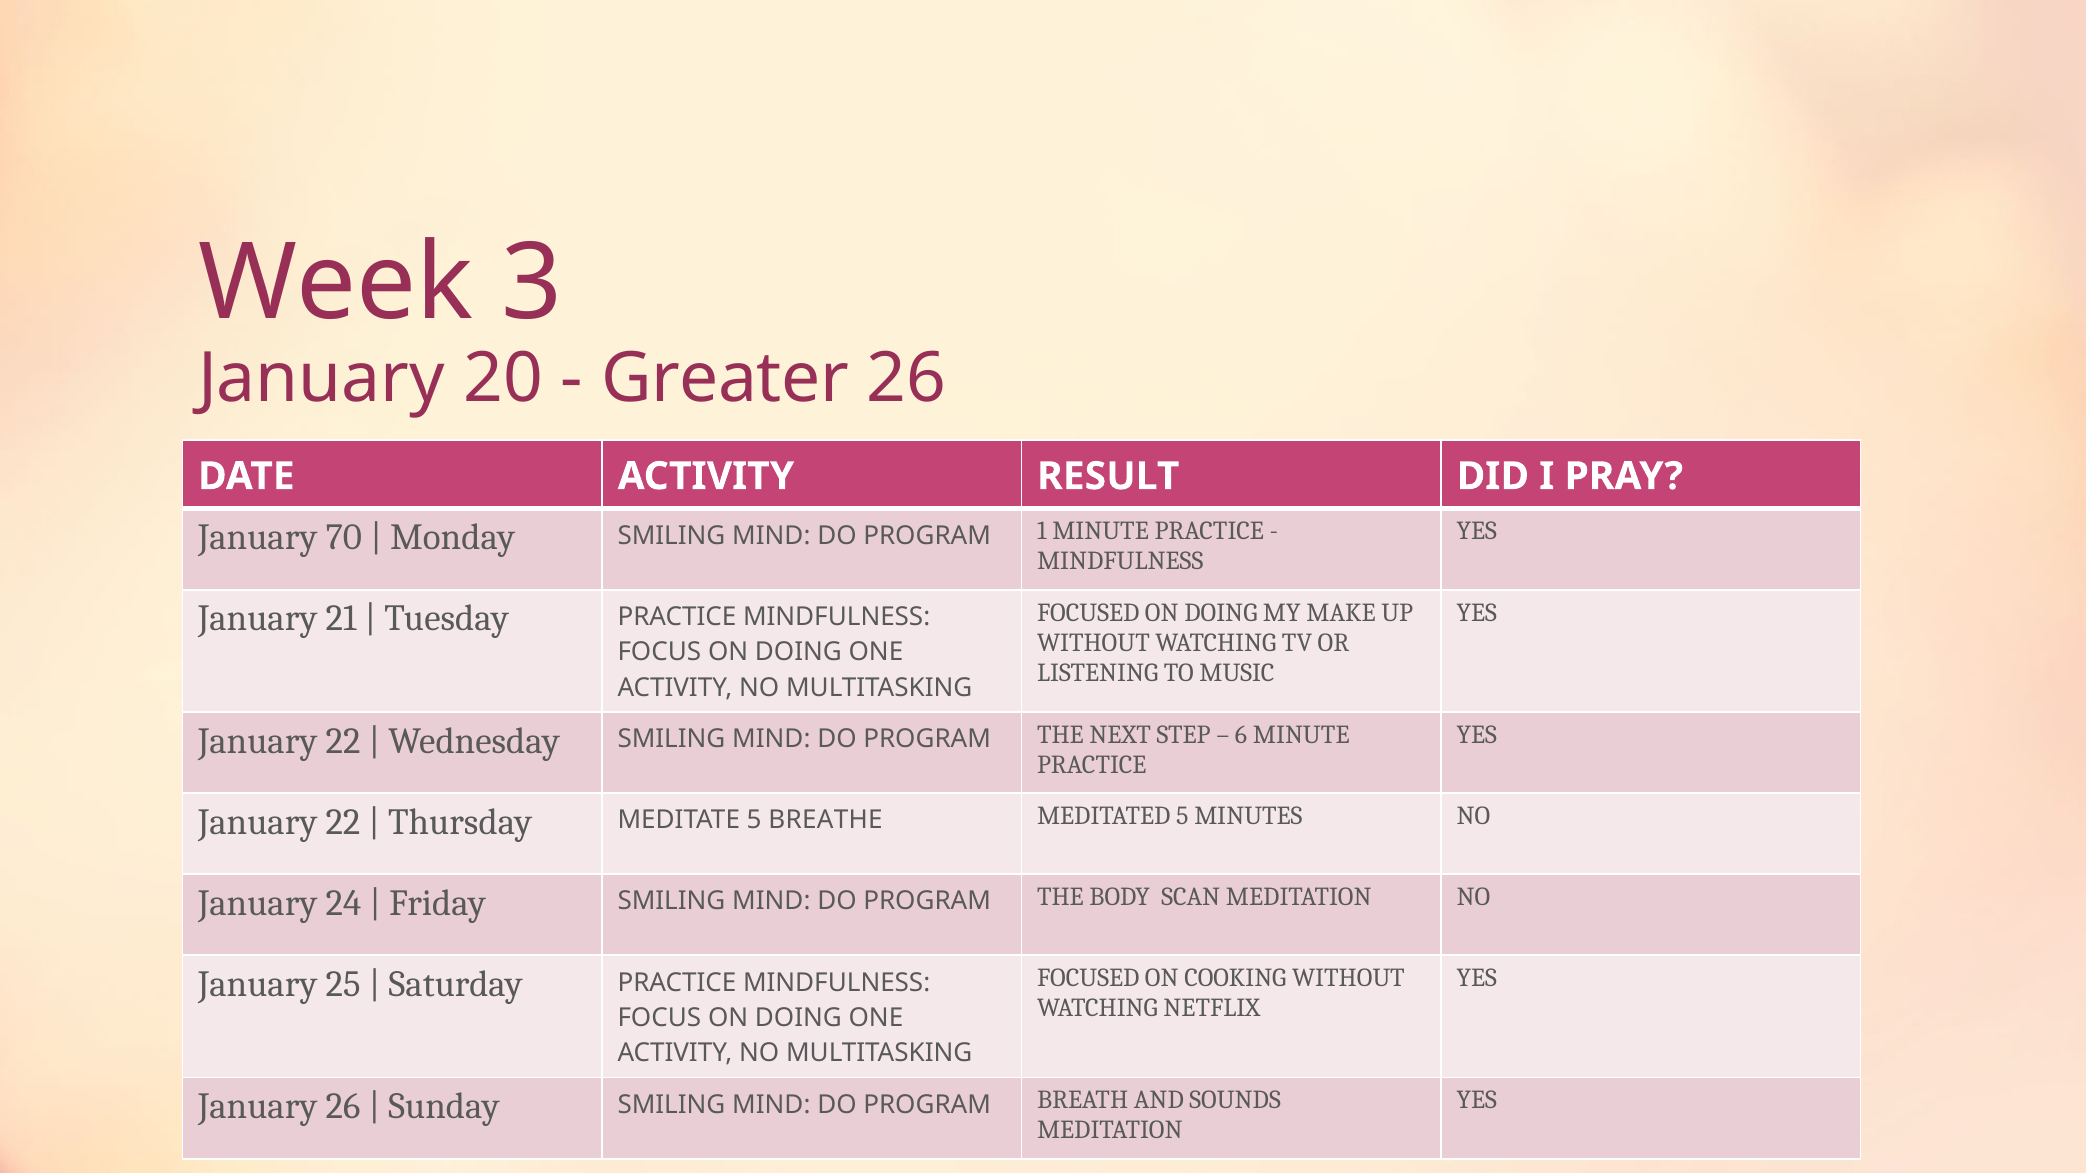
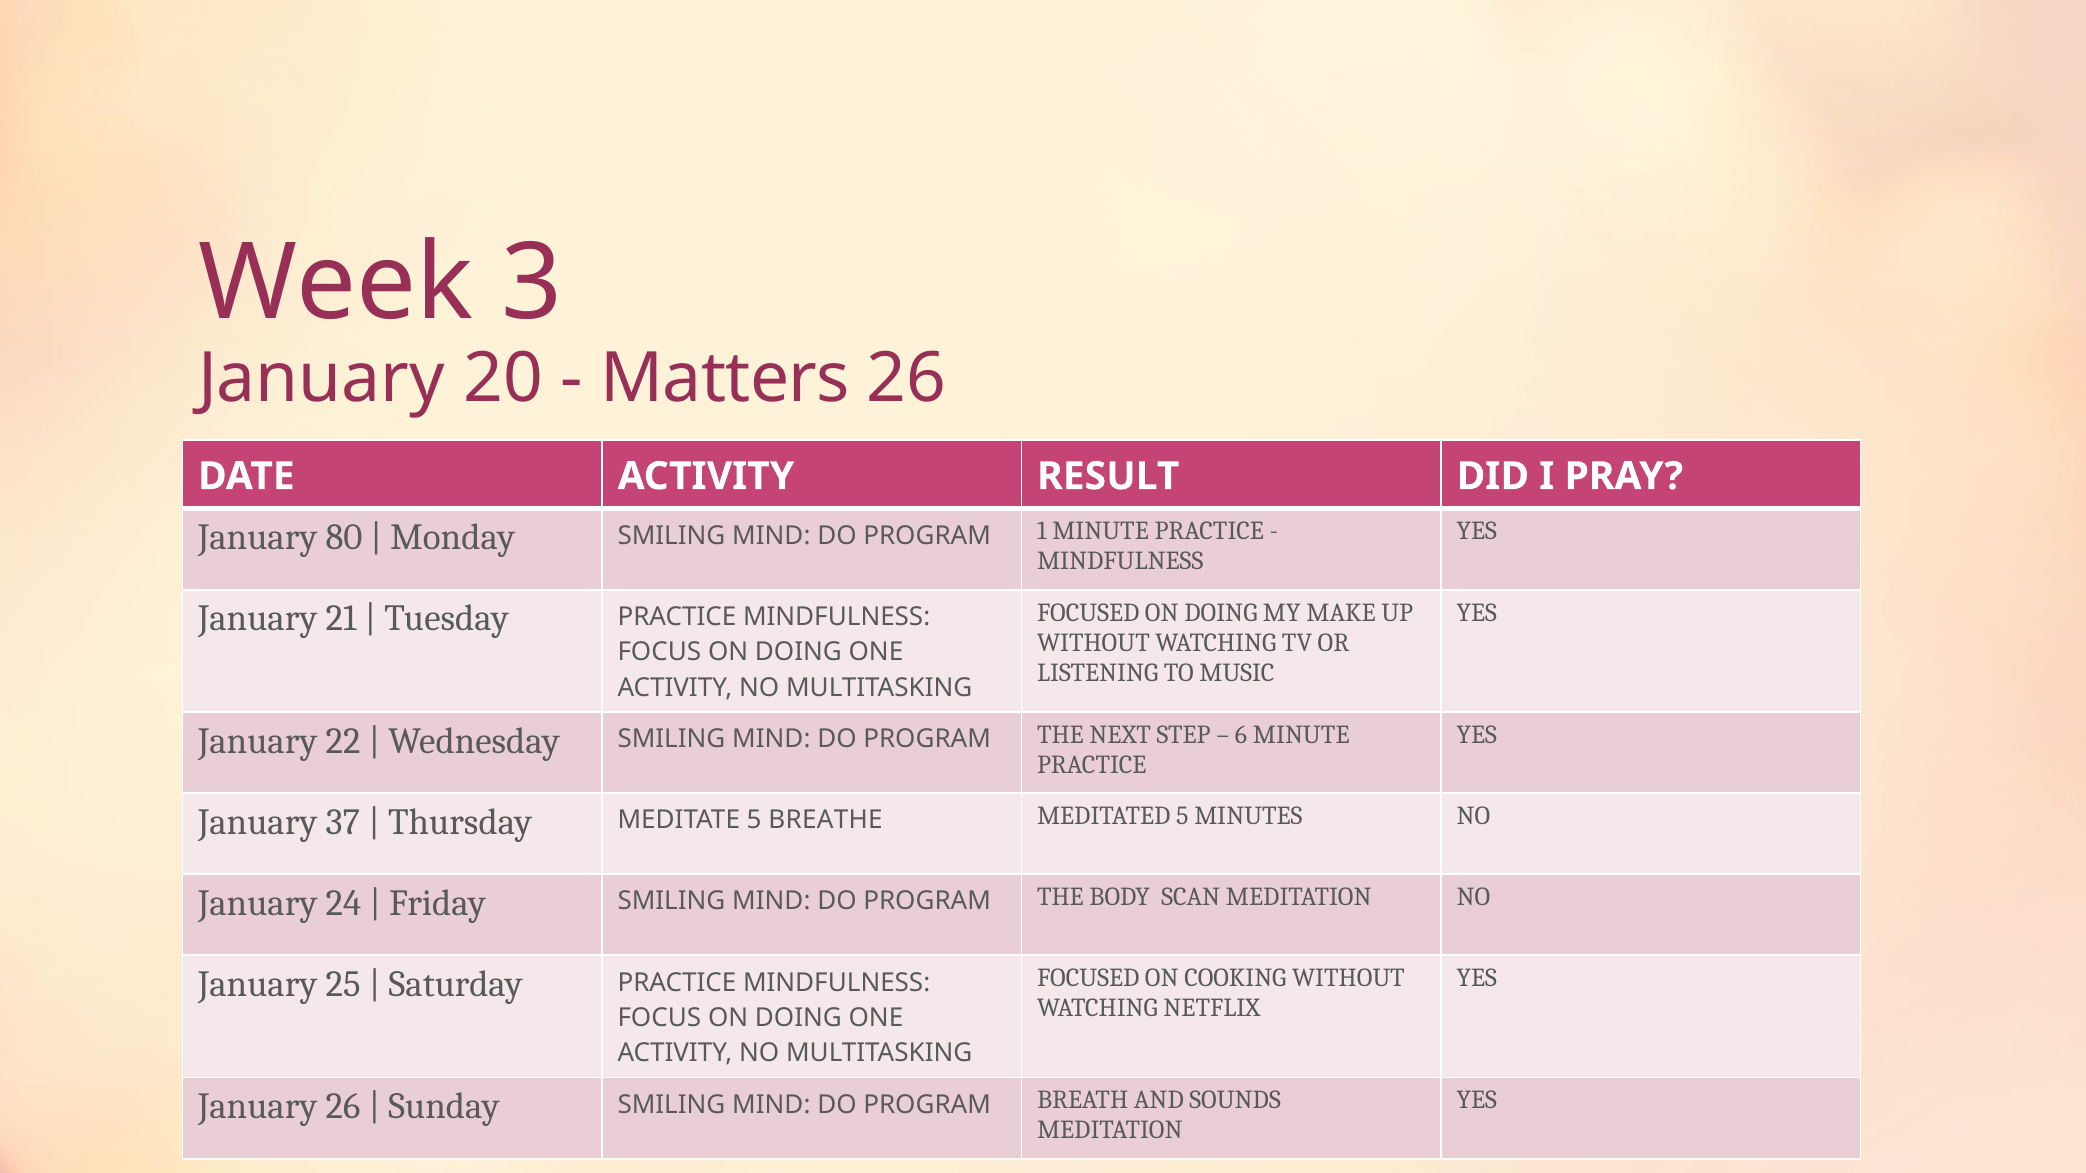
Greater: Greater -> Matters
70: 70 -> 80
22 at (343, 822): 22 -> 37
